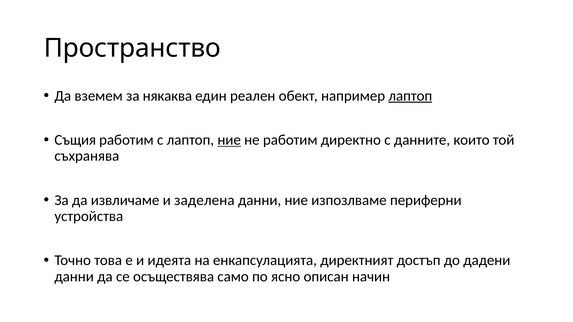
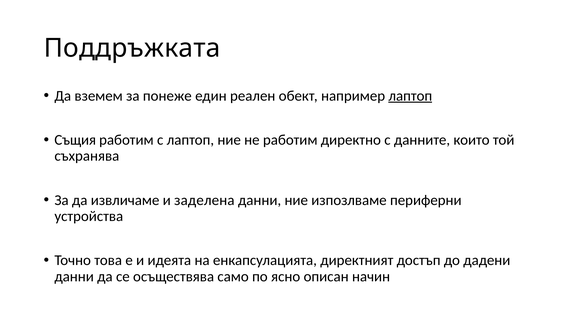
Пространство: Пространство -> Поддръжката
някаква: някаква -> понеже
ние at (229, 140) underline: present -> none
